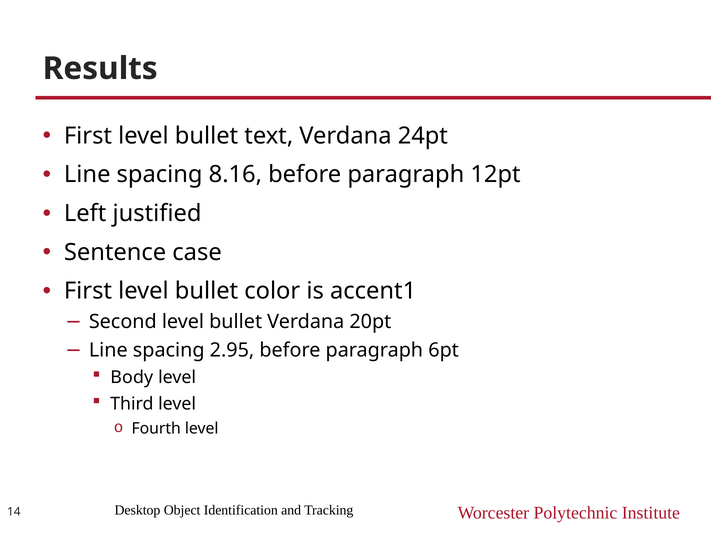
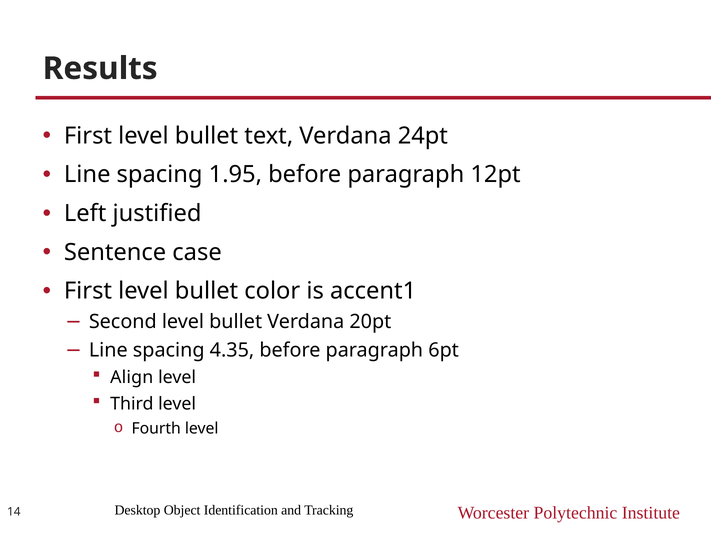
8.16: 8.16 -> 1.95
2.95: 2.95 -> 4.35
Body: Body -> Align
